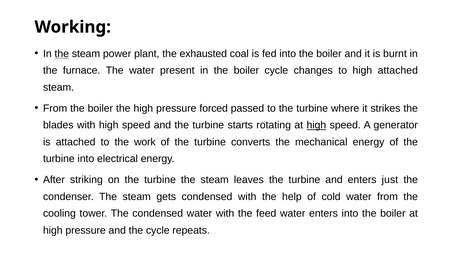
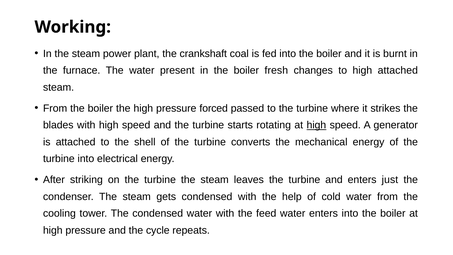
the at (62, 54) underline: present -> none
exhausted: exhausted -> crankshaft
boiler cycle: cycle -> fresh
work: work -> shell
